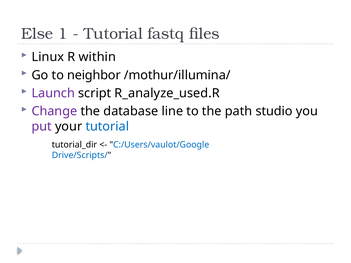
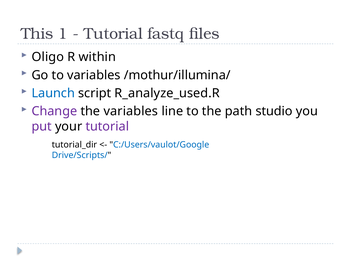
Else: Else -> This
Linux: Linux -> Oligo
to neighbor: neighbor -> variables
Launch colour: purple -> blue
the database: database -> variables
tutorial at (107, 127) colour: blue -> purple
